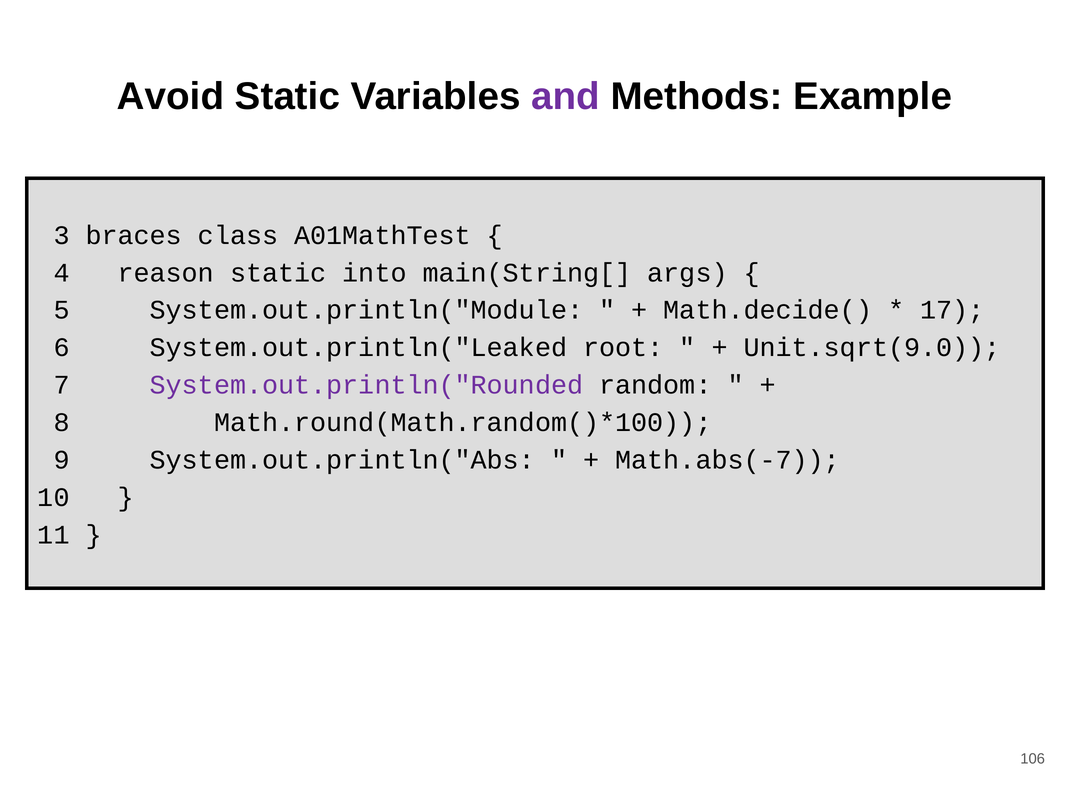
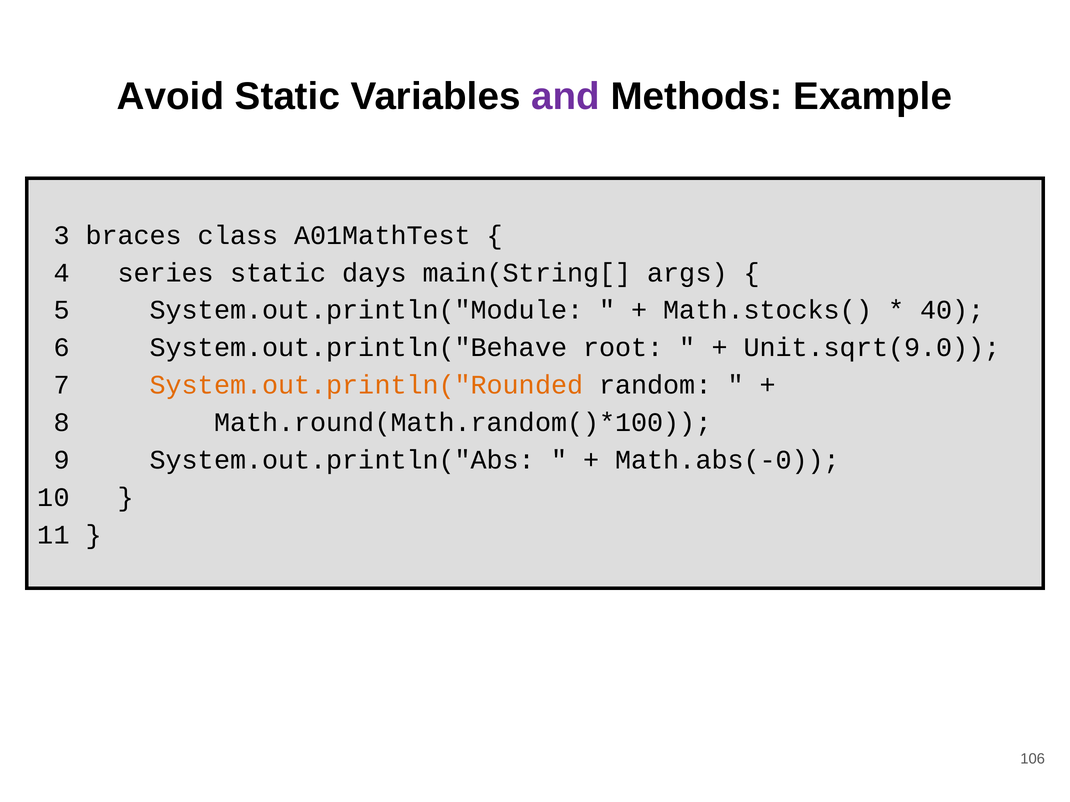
reason: reason -> series
into: into -> days
Math.decide(: Math.decide( -> Math.stocks(
17: 17 -> 40
System.out.println("Leaked: System.out.println("Leaked -> System.out.println("Behave
System.out.println("Rounded colour: purple -> orange
Math.abs(-7: Math.abs(-7 -> Math.abs(-0
